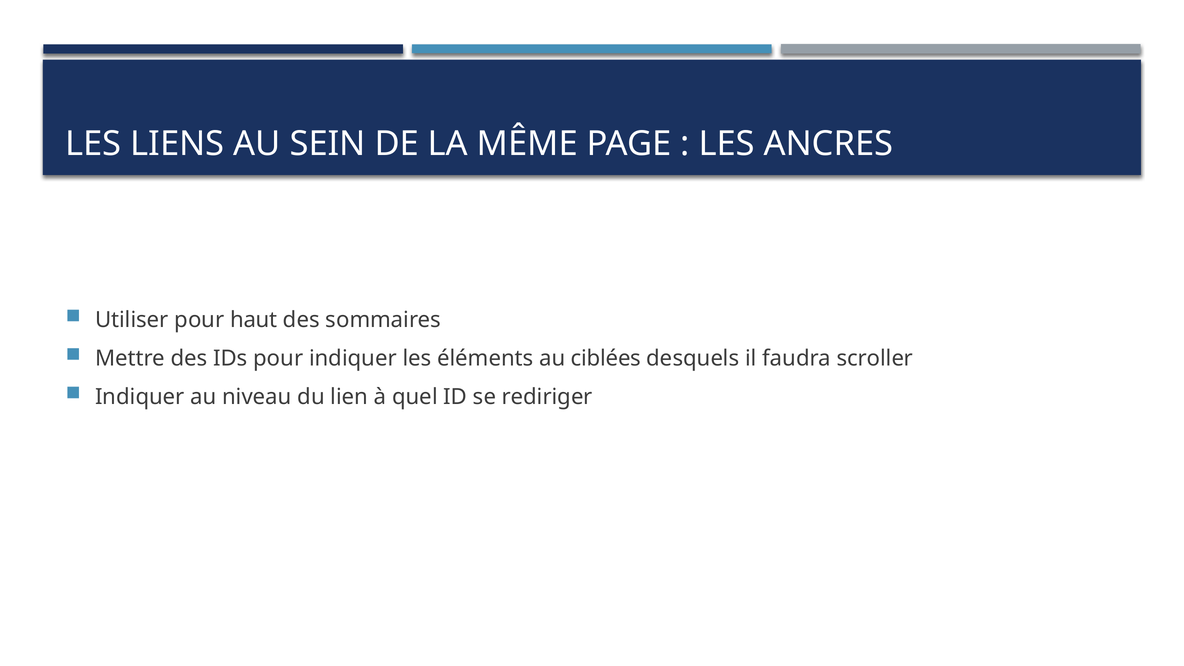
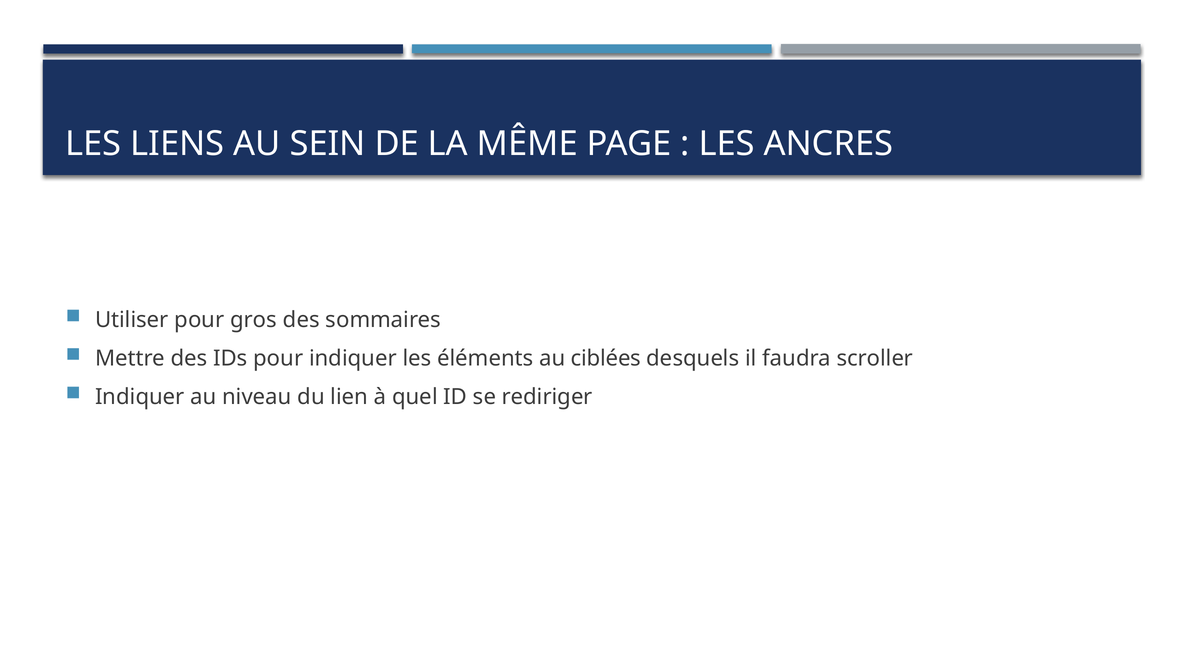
haut: haut -> gros
